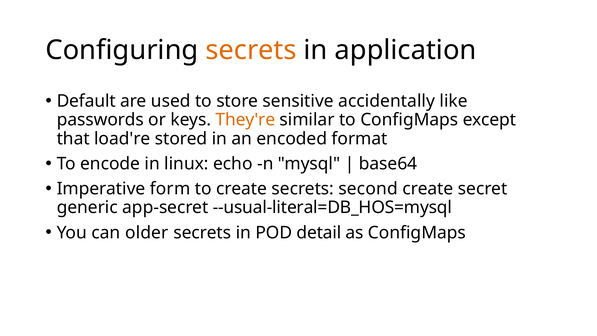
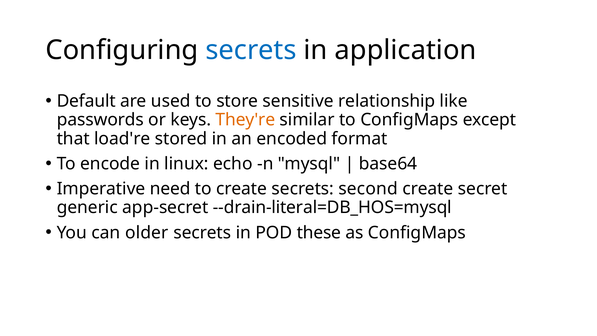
secrets at (251, 50) colour: orange -> blue
accidentally: accidentally -> relationship
form: form -> need
--usual-literal=DB_HOS=mysql: --usual-literal=DB_HOS=mysql -> --drain-literal=DB_HOS=mysql
detail: detail -> these
